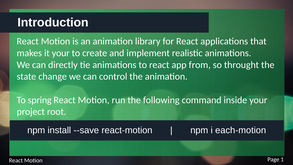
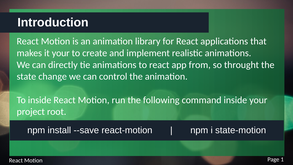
To spring: spring -> inside
each-motion: each-motion -> state-motion
